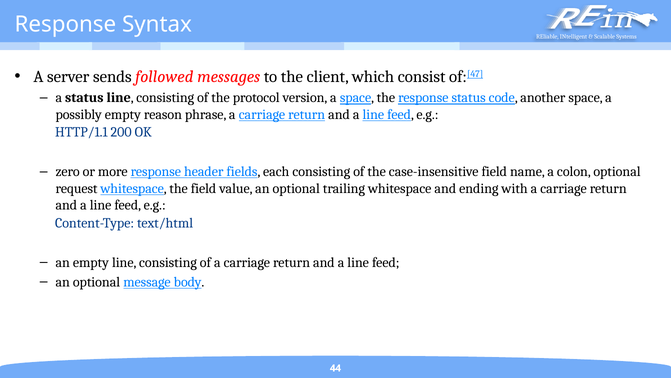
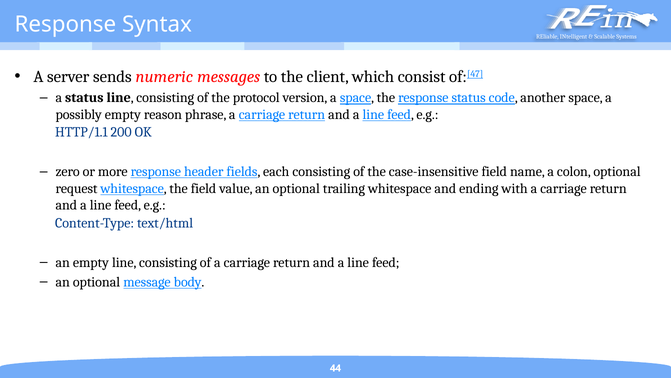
followed: followed -> numeric
